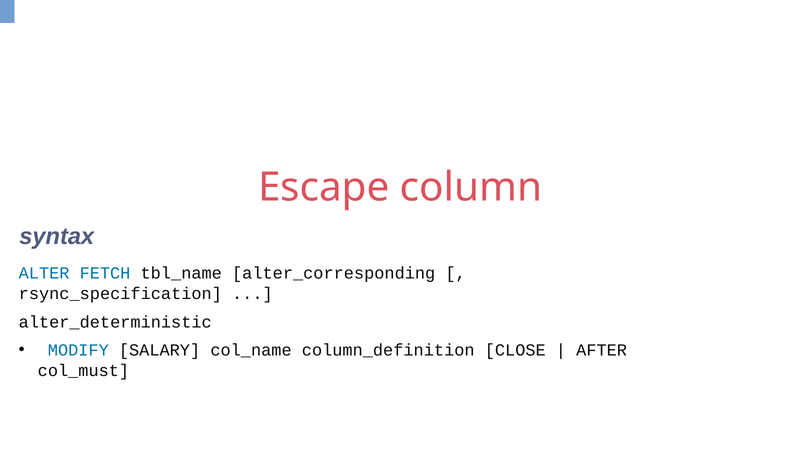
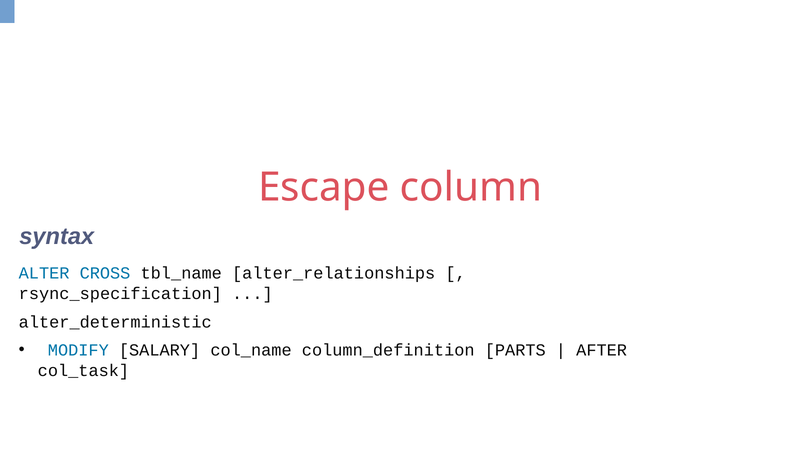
FETCH: FETCH -> CROSS
alter_corresponding: alter_corresponding -> alter_relationships
CLOSE: CLOSE -> PARTS
col_must: col_must -> col_task
